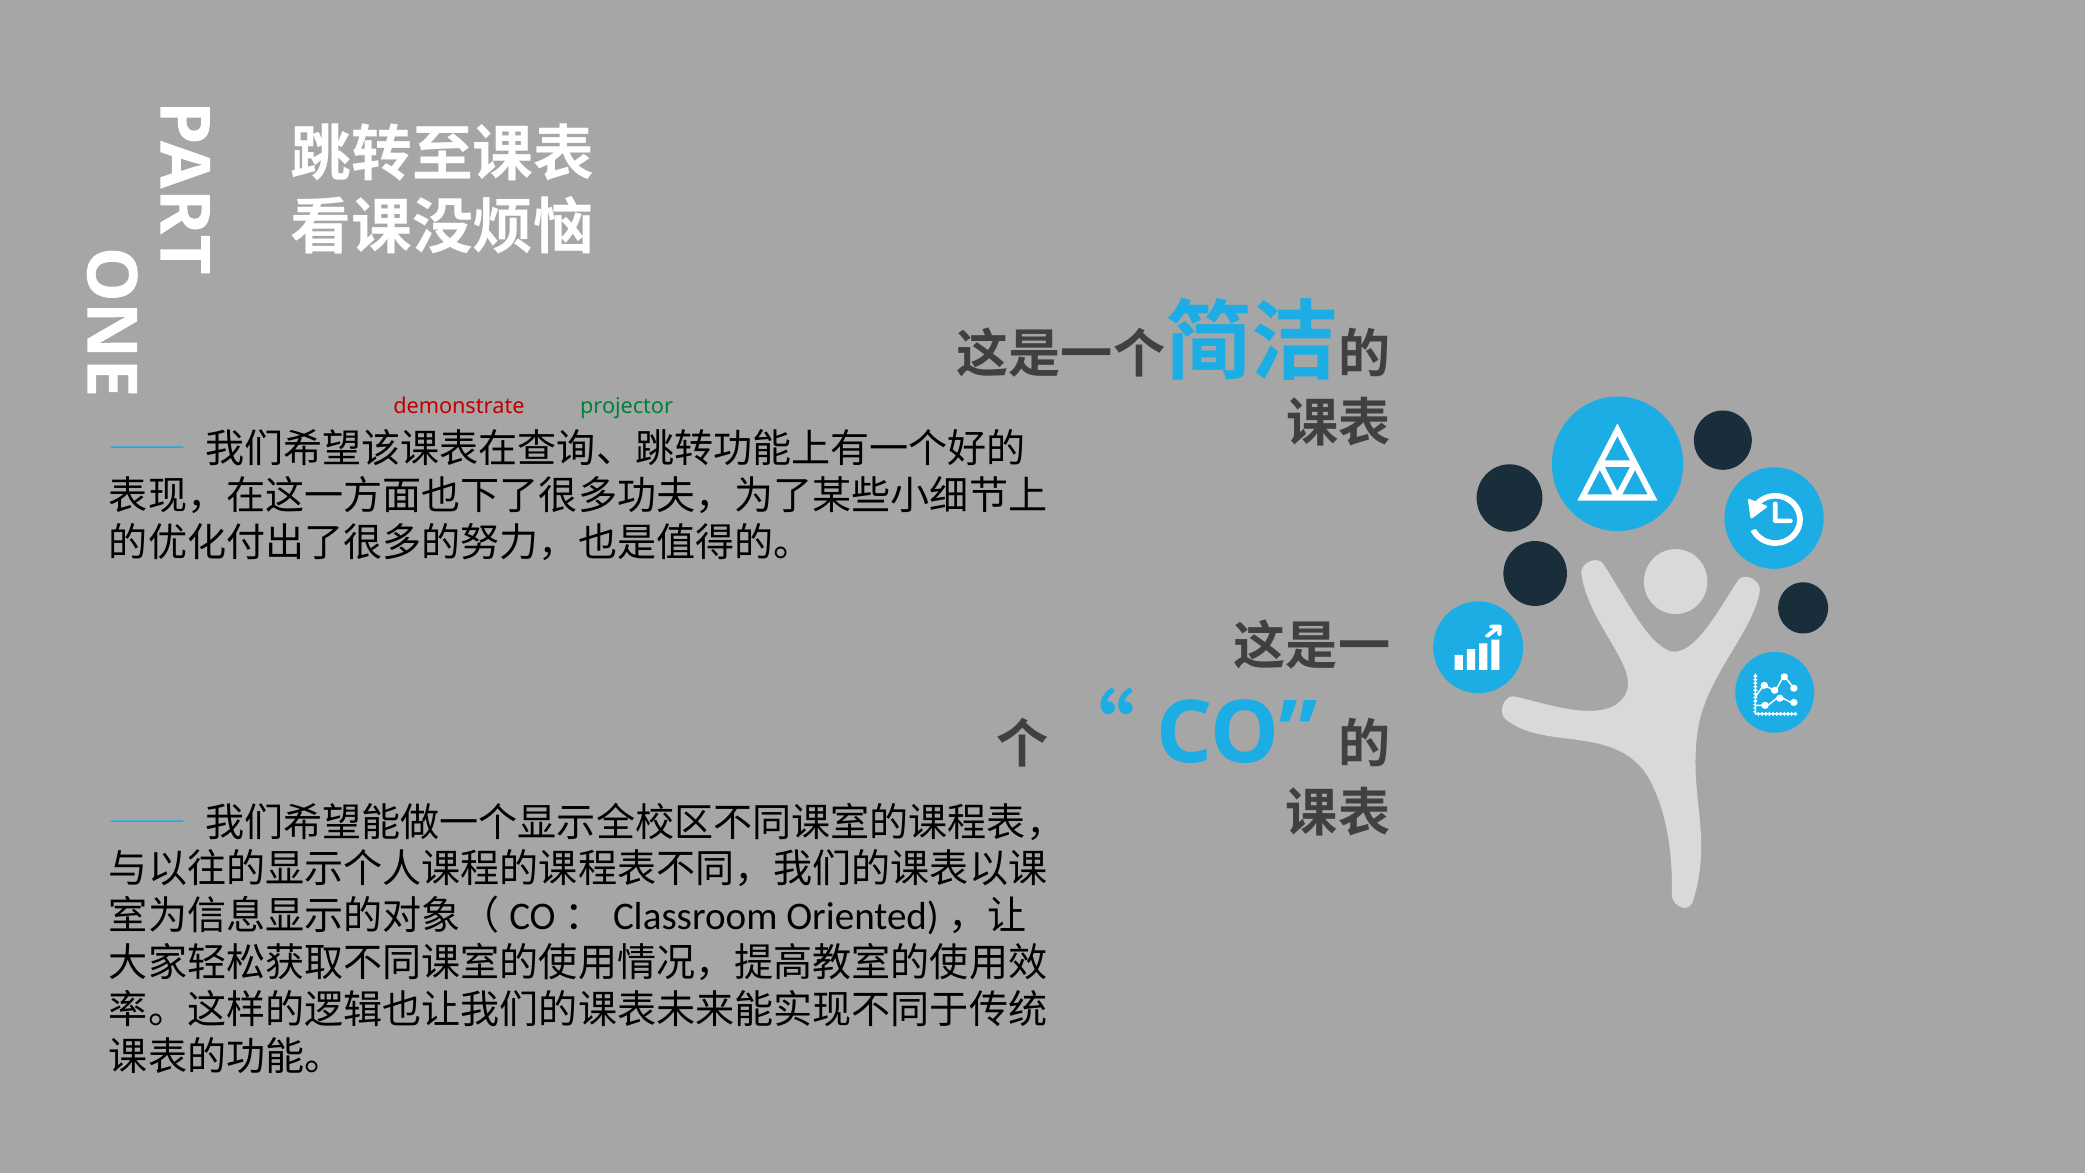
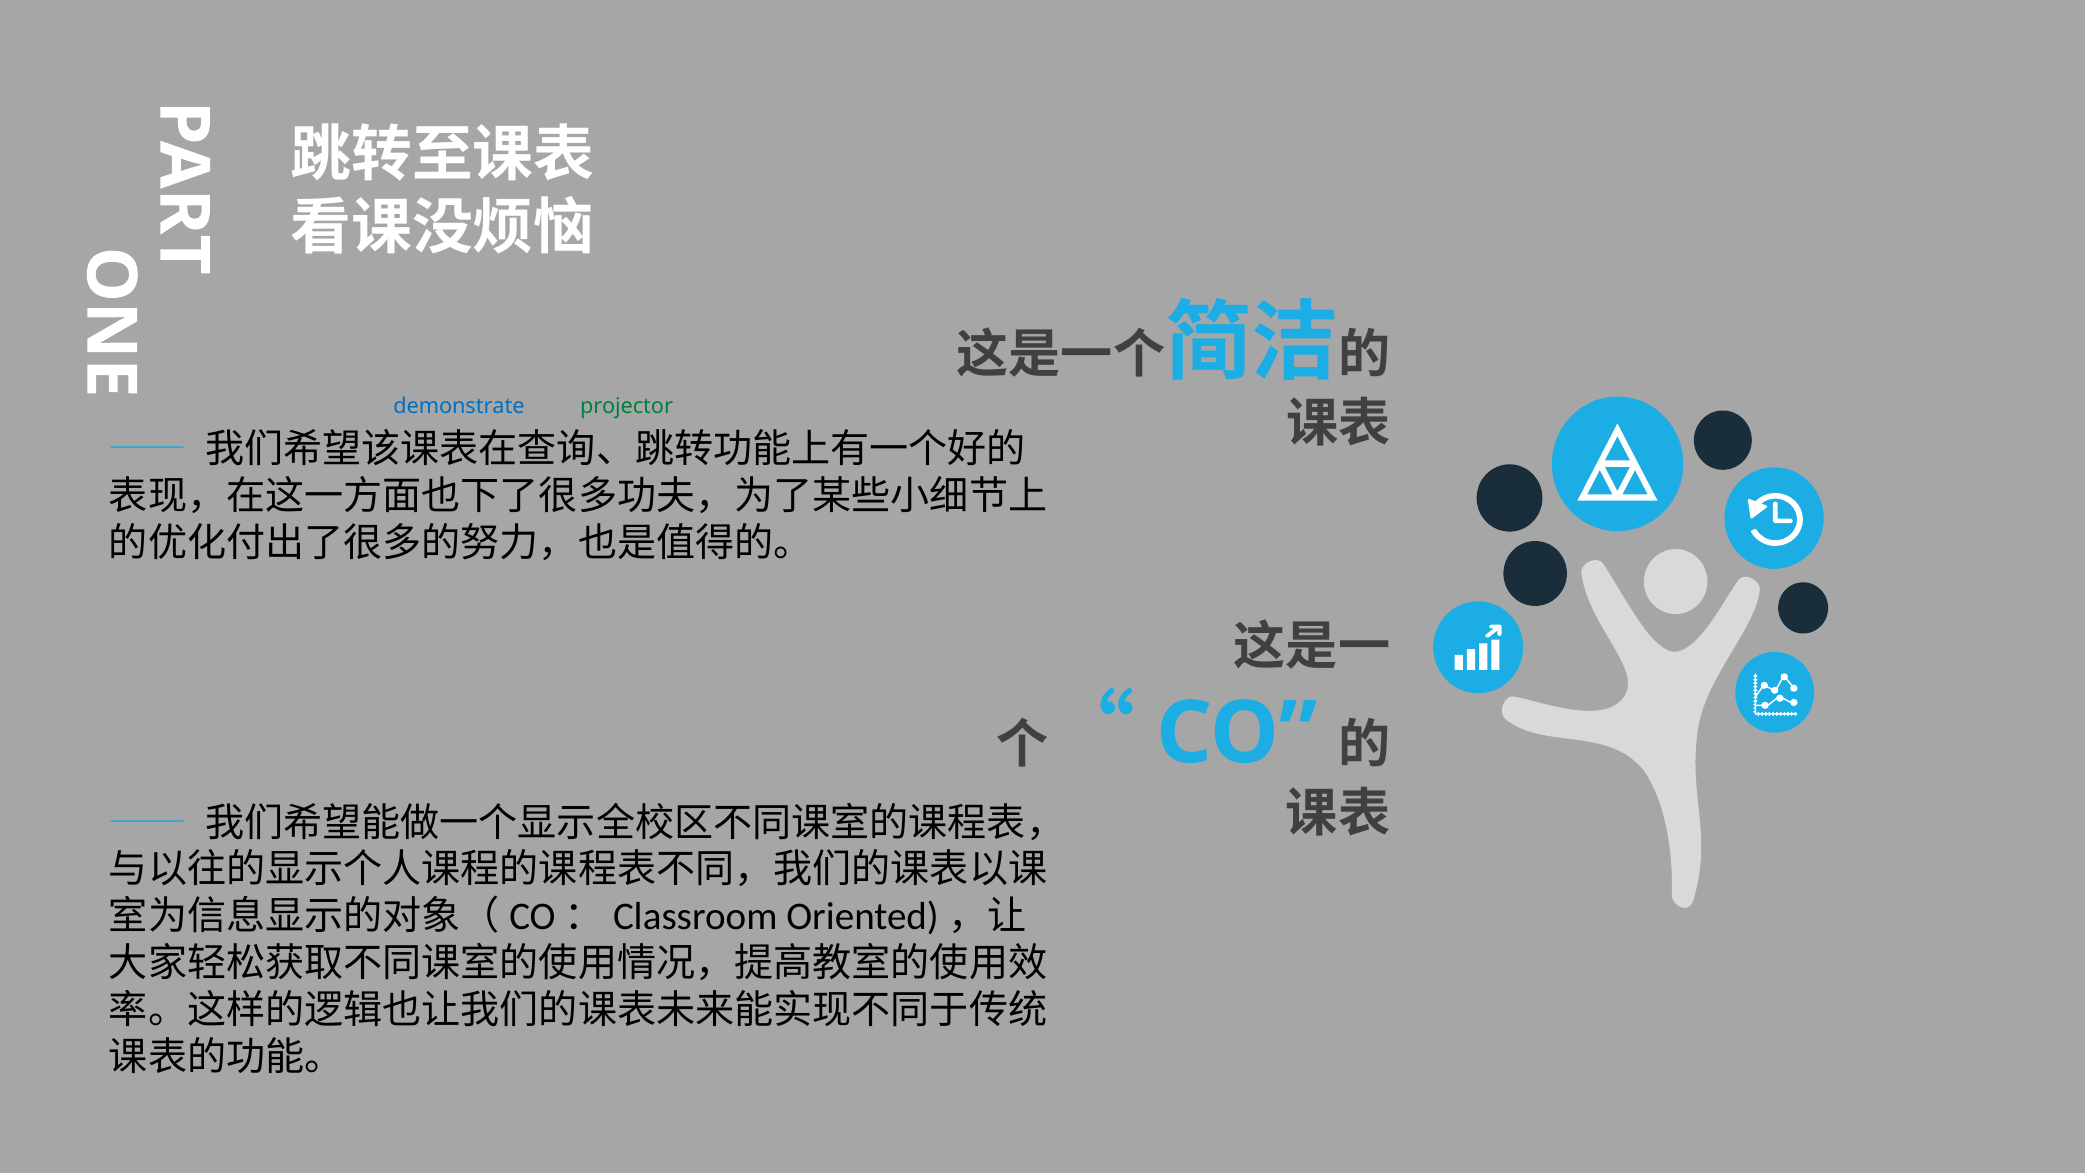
demonstrate colour: red -> blue
